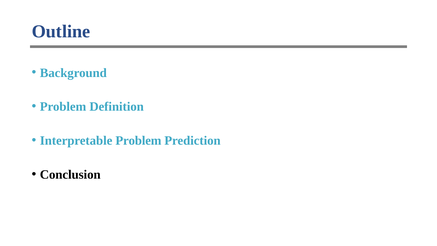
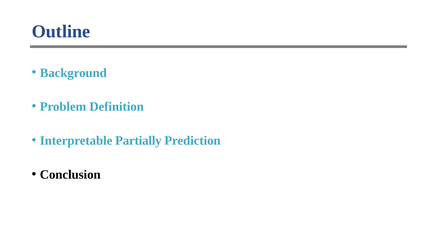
Interpretable Problem: Problem -> Partially
